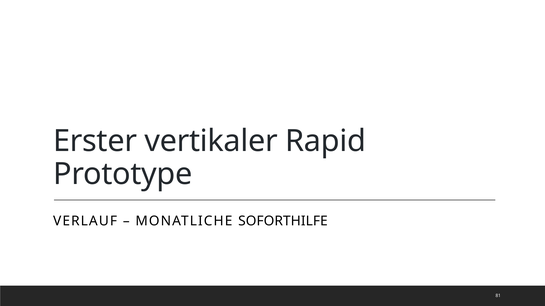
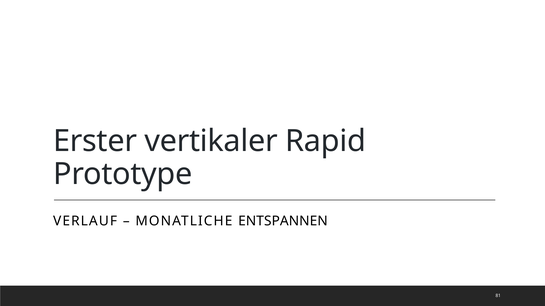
SOFORTHILFE: SOFORTHILFE -> ENTSPANNEN
